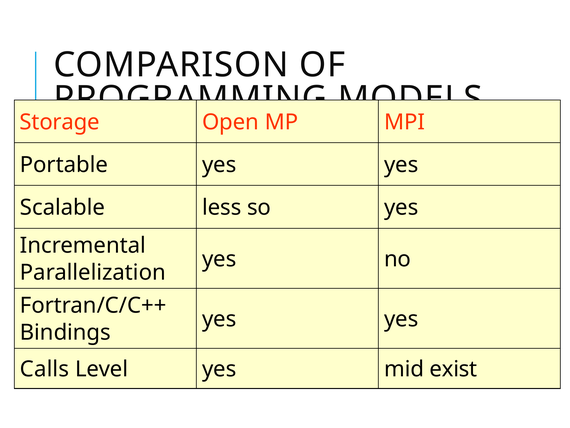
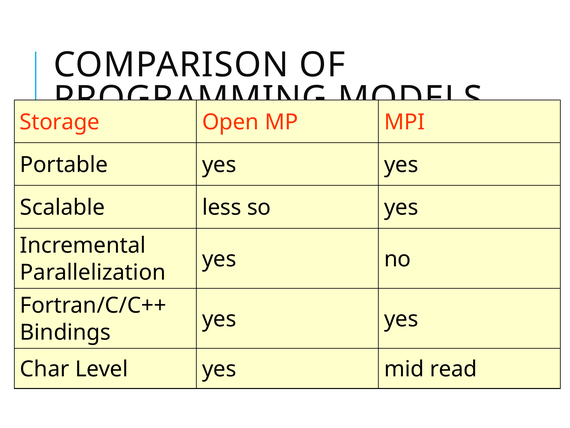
Calls: Calls -> Char
exist: exist -> read
